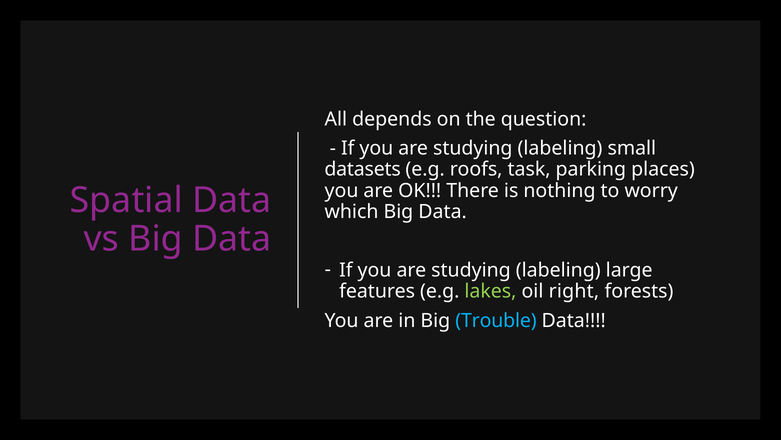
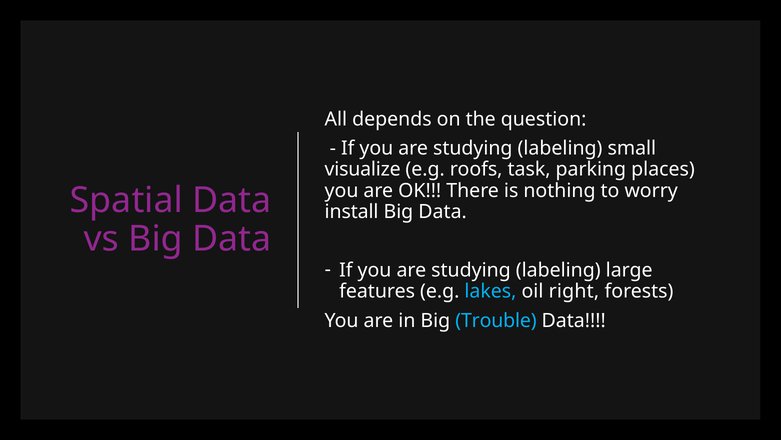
datasets: datasets -> visualize
which: which -> install
lakes colour: light green -> light blue
